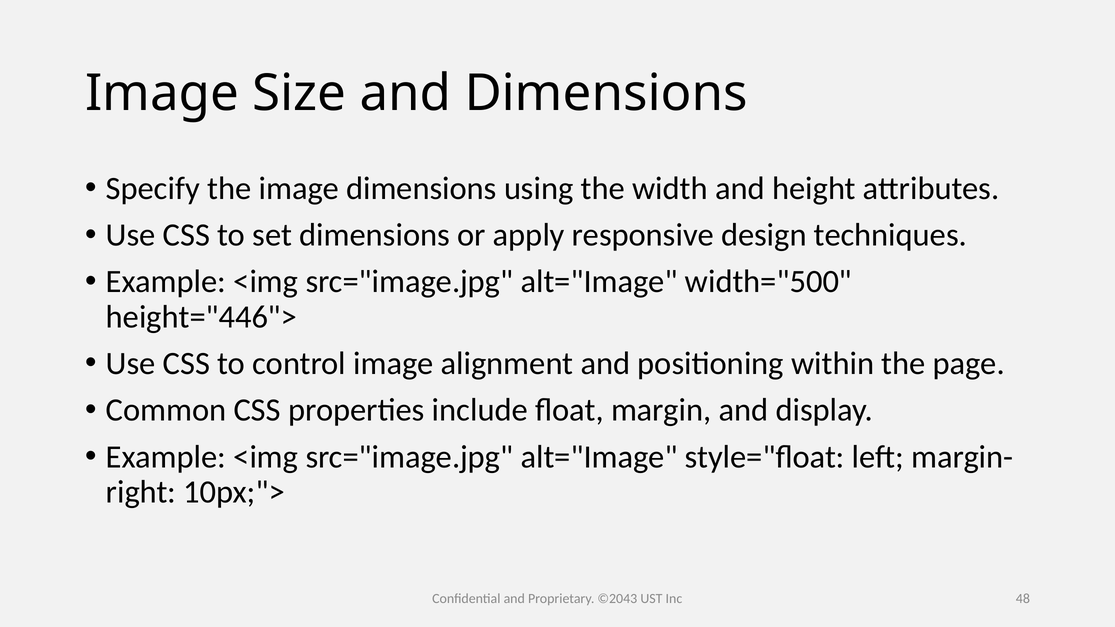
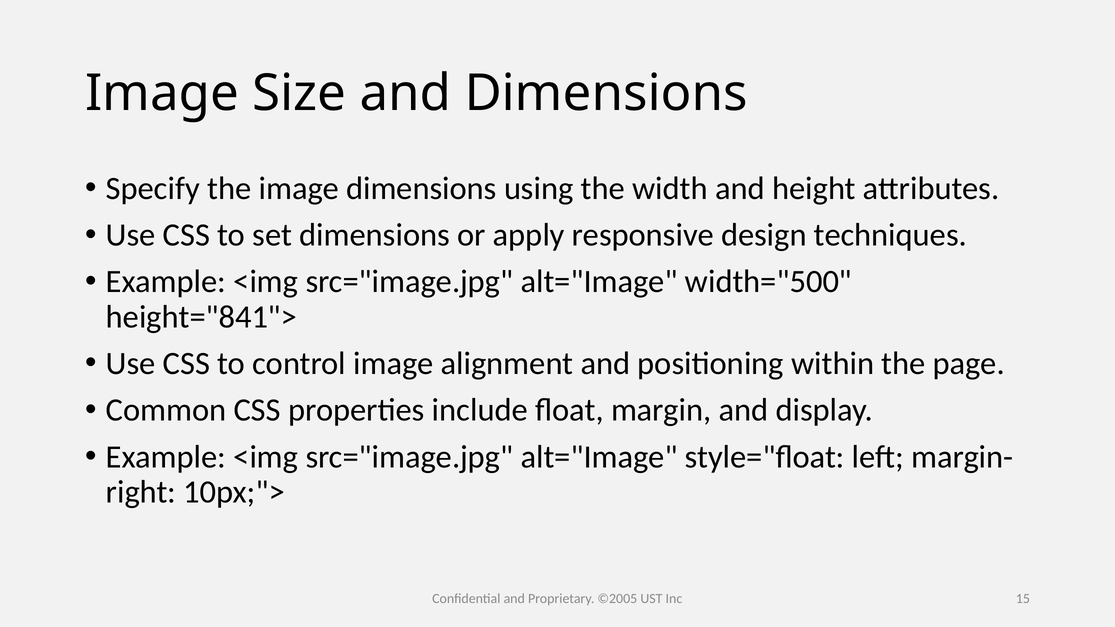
height="446">: height="446"> -> height="841">
©2043: ©2043 -> ©2005
48: 48 -> 15
